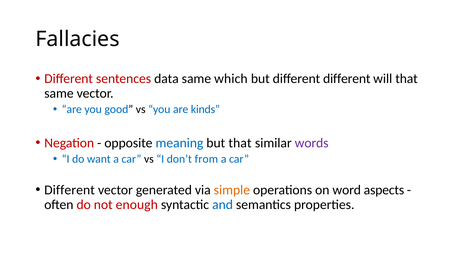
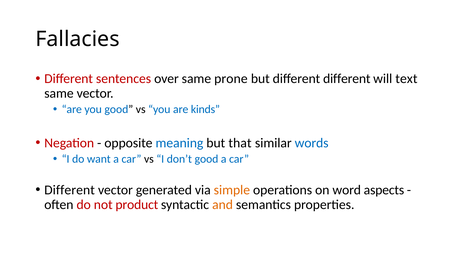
data: data -> over
which: which -> prone
will that: that -> text
words colour: purple -> blue
don’t from: from -> good
enough: enough -> product
and colour: blue -> orange
